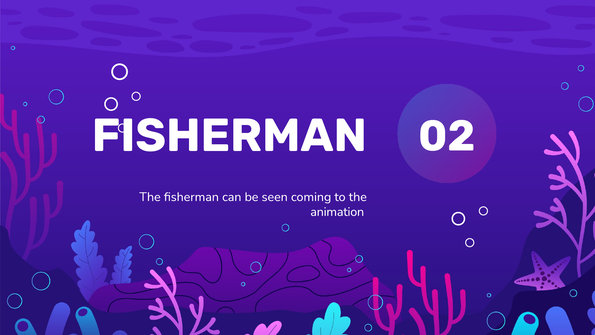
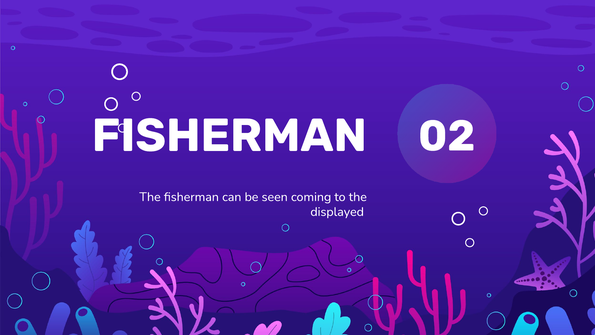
animation: animation -> displayed
